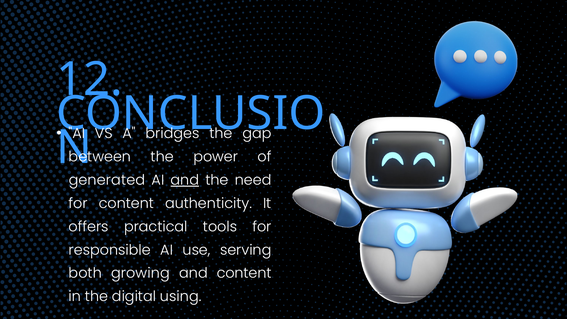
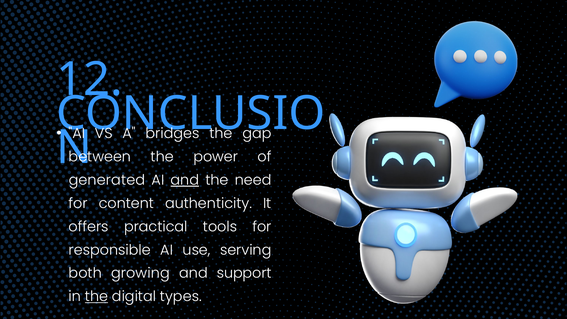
and content: content -> support
the at (97, 296) underline: none -> present
using: using -> types
